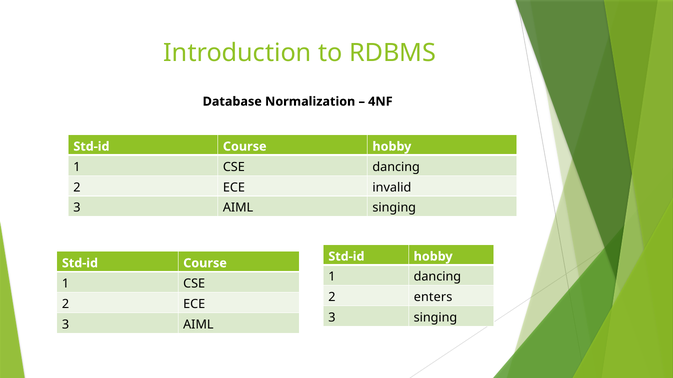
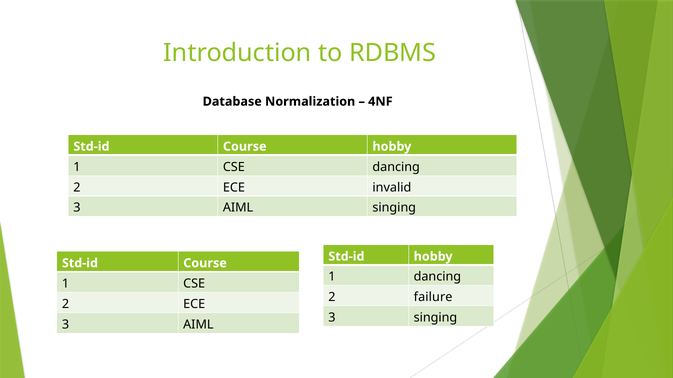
enters: enters -> failure
